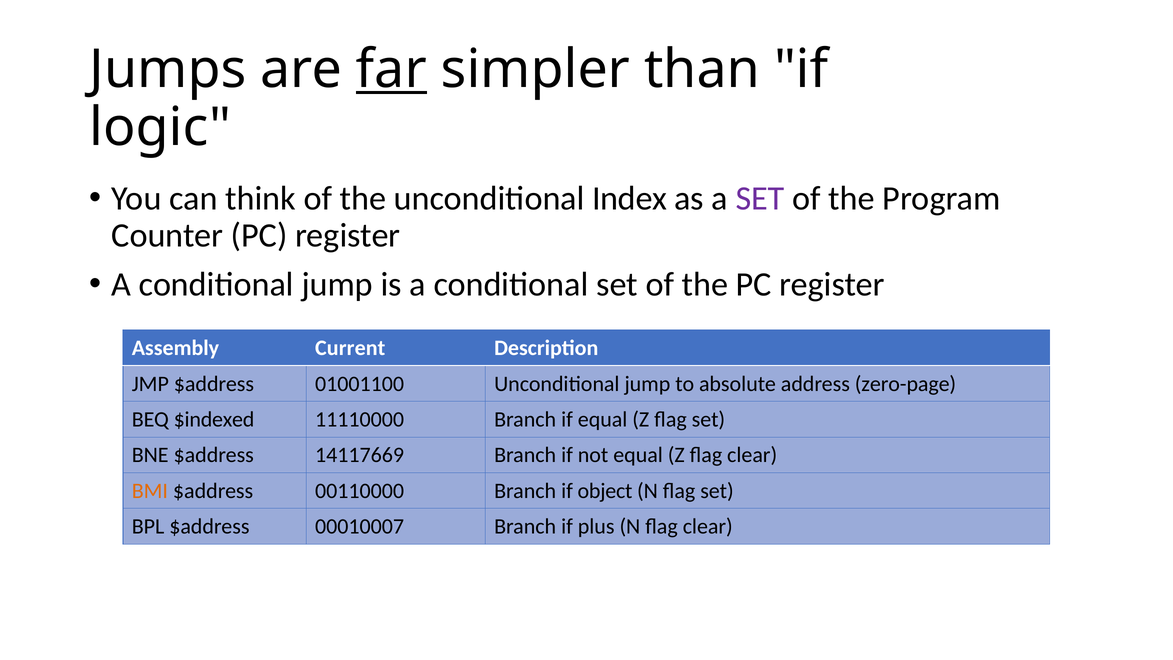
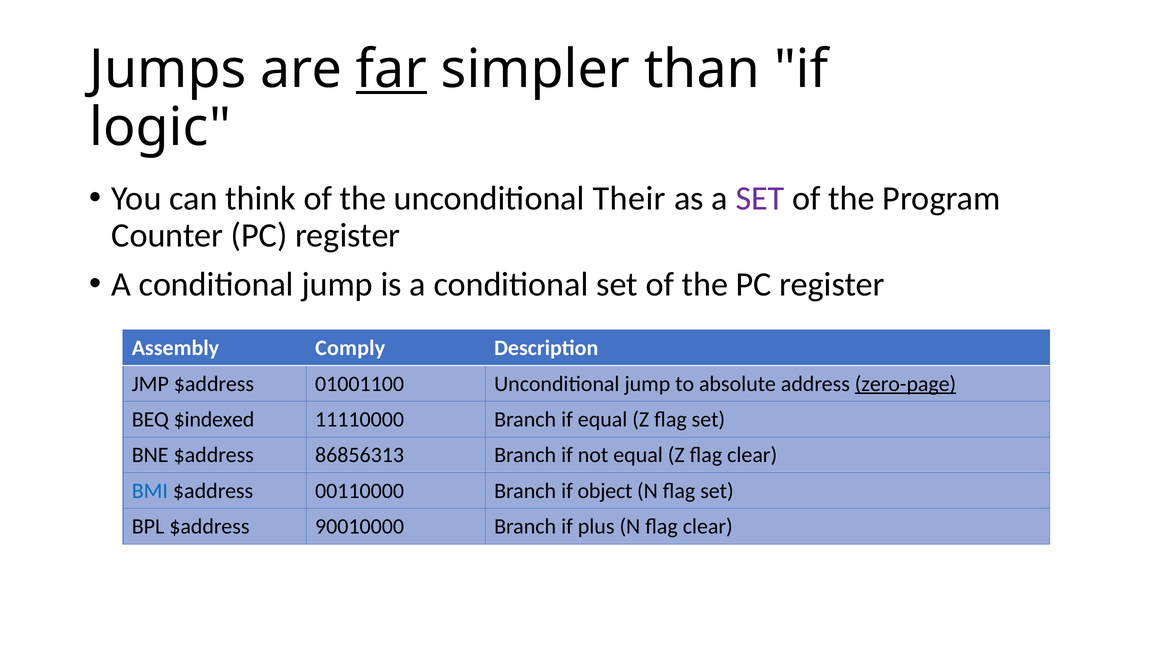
Index: Index -> Their
Current: Current -> Comply
zero-page underline: none -> present
14117669: 14117669 -> 86856313
BMI colour: orange -> blue
00010007: 00010007 -> 90010000
